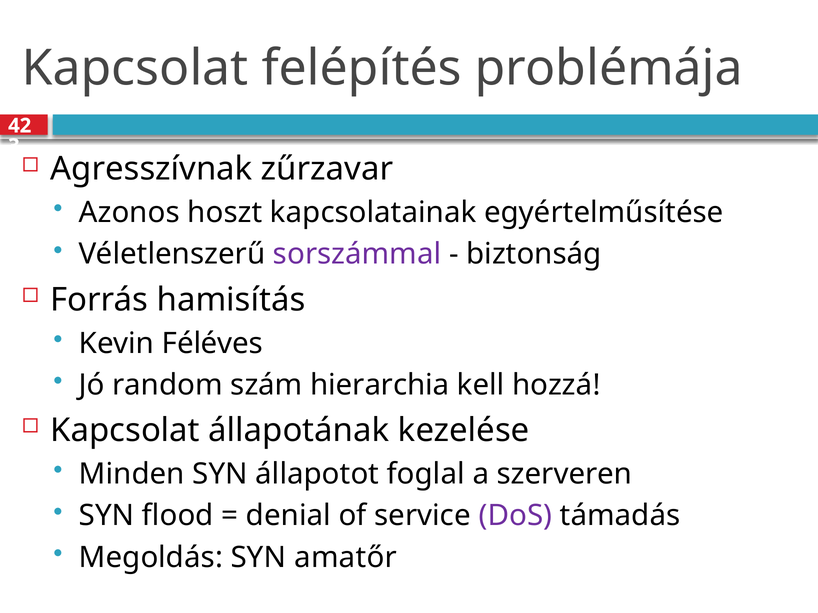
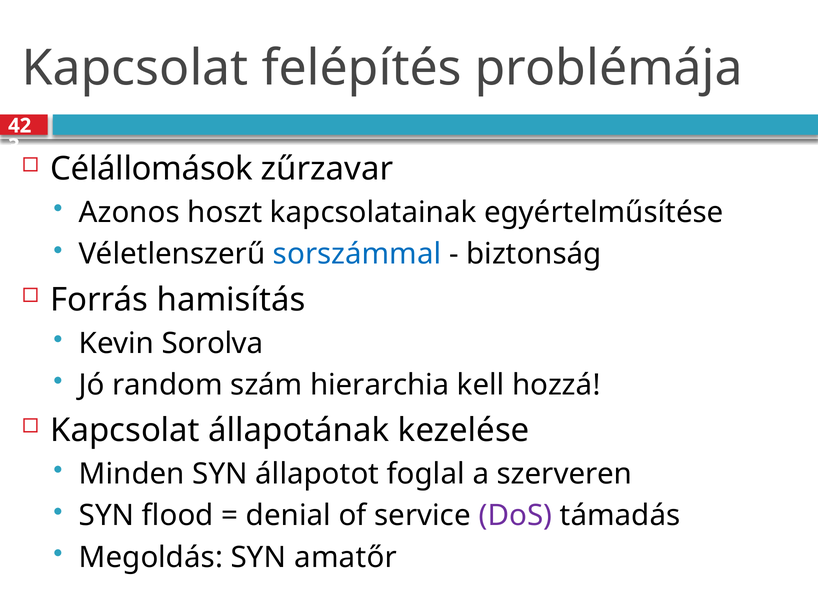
Agresszívnak: Agresszívnak -> Célállomások
sorszámmal colour: purple -> blue
Féléves: Féléves -> Sorolva
